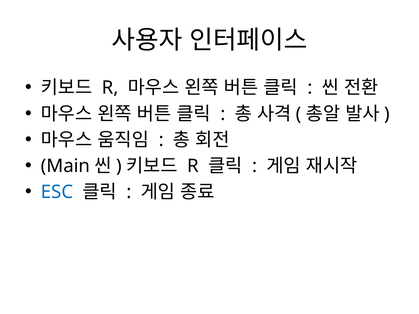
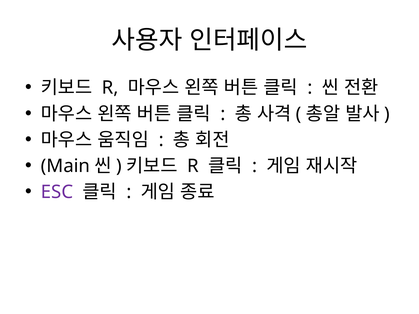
ESC colour: blue -> purple
